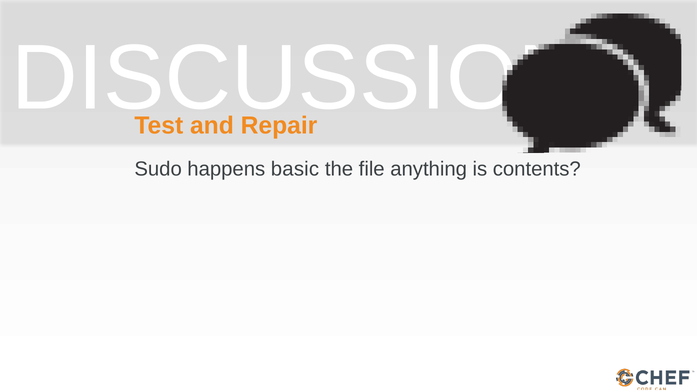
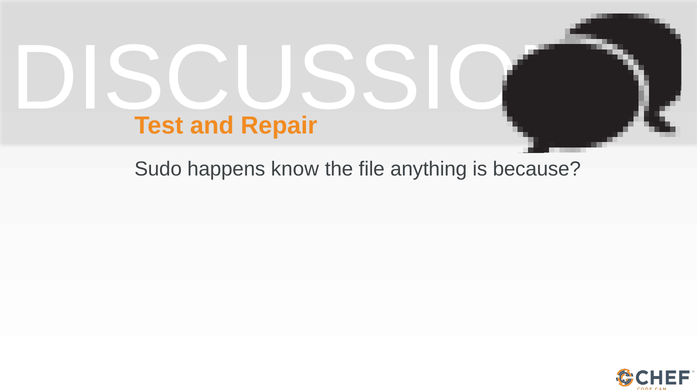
basic: basic -> know
contents: contents -> because
